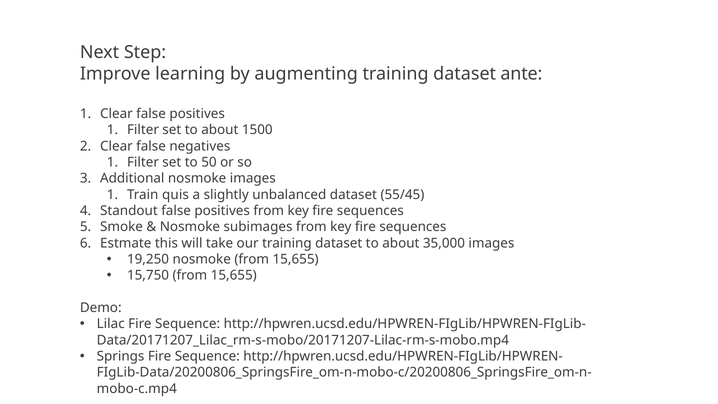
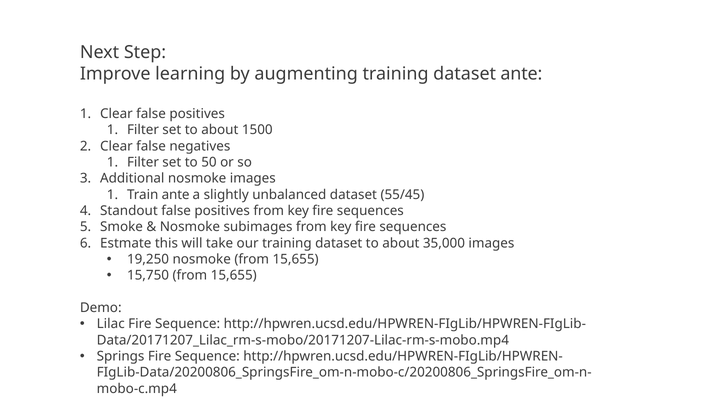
Train quis: quis -> ante
